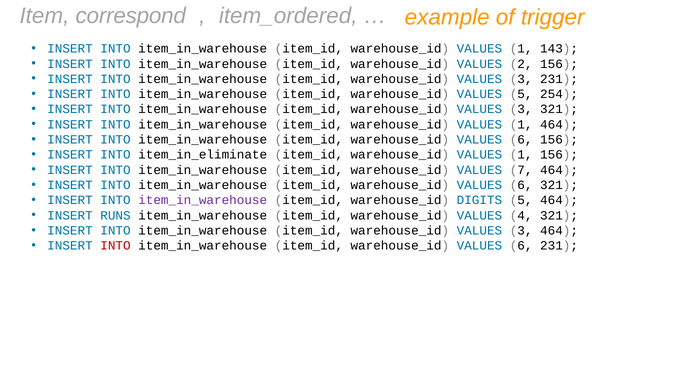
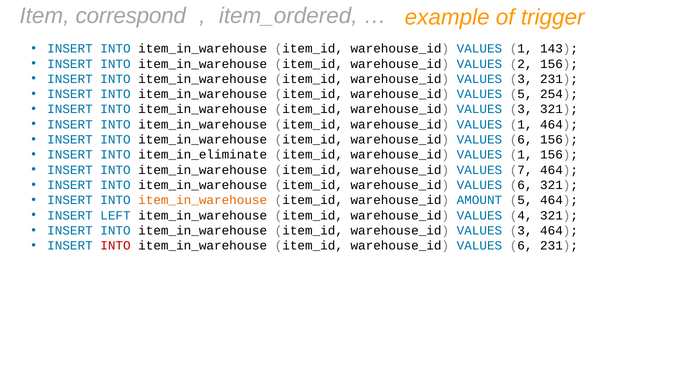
item_in_warehouse at (203, 200) colour: purple -> orange
DIGITS: DIGITS -> AMOUNT
RUNS: RUNS -> LEFT
